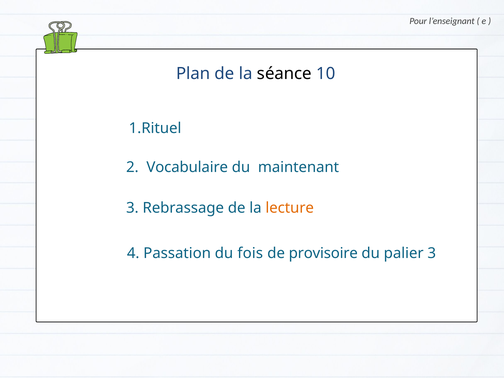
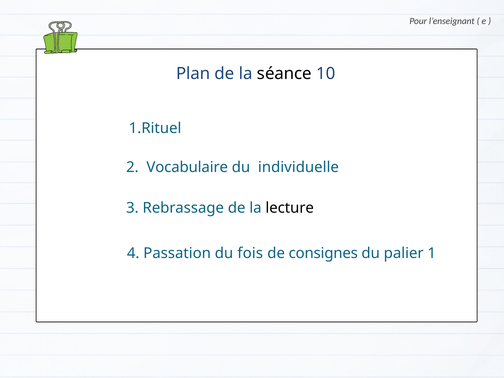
maintenant: maintenant -> individuelle
lecture colour: orange -> black
provisoire: provisoire -> consignes
palier 3: 3 -> 1
